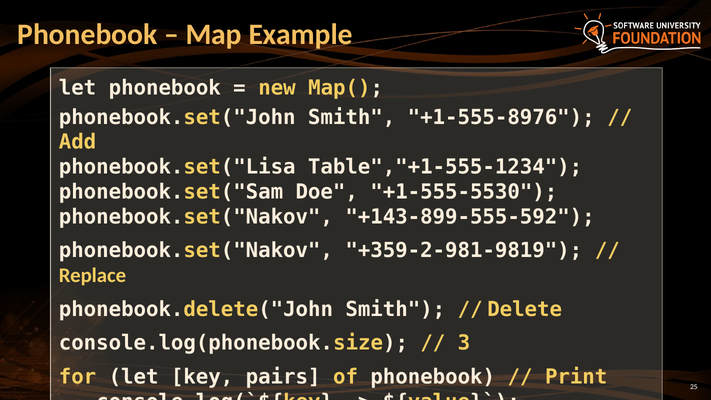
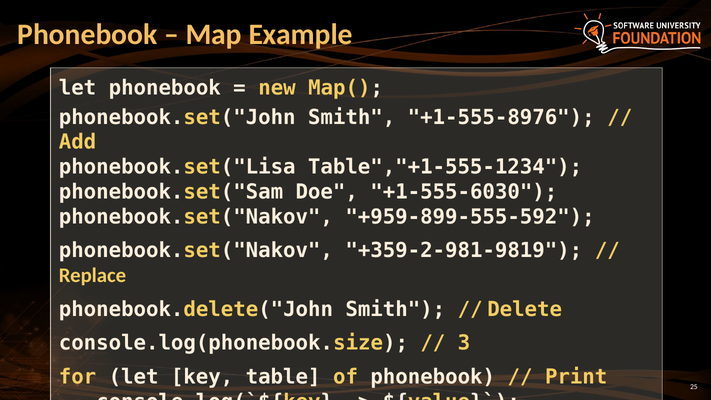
+1-555-5530: +1-555-5530 -> +1-555-6030
+143-899-555-592: +143-899-555-592 -> +959-899-555-592
pairs: pairs -> table
